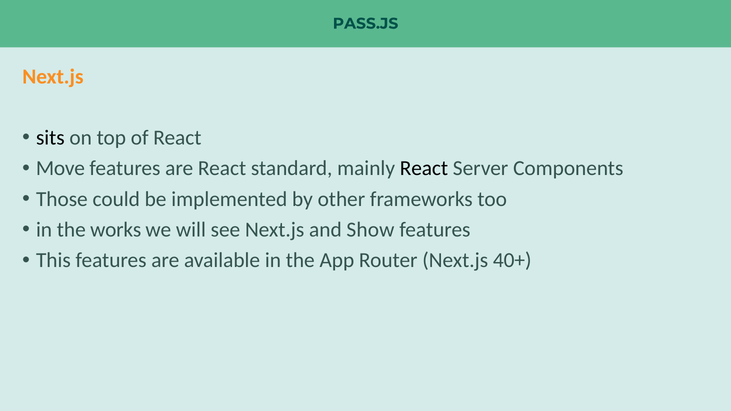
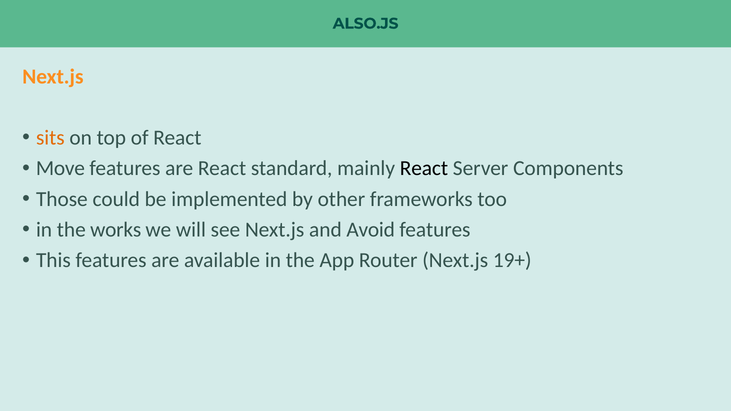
PASS.JS: PASS.JS -> ALSO.JS
sits colour: black -> orange
Show: Show -> Avoid
40+: 40+ -> 19+
